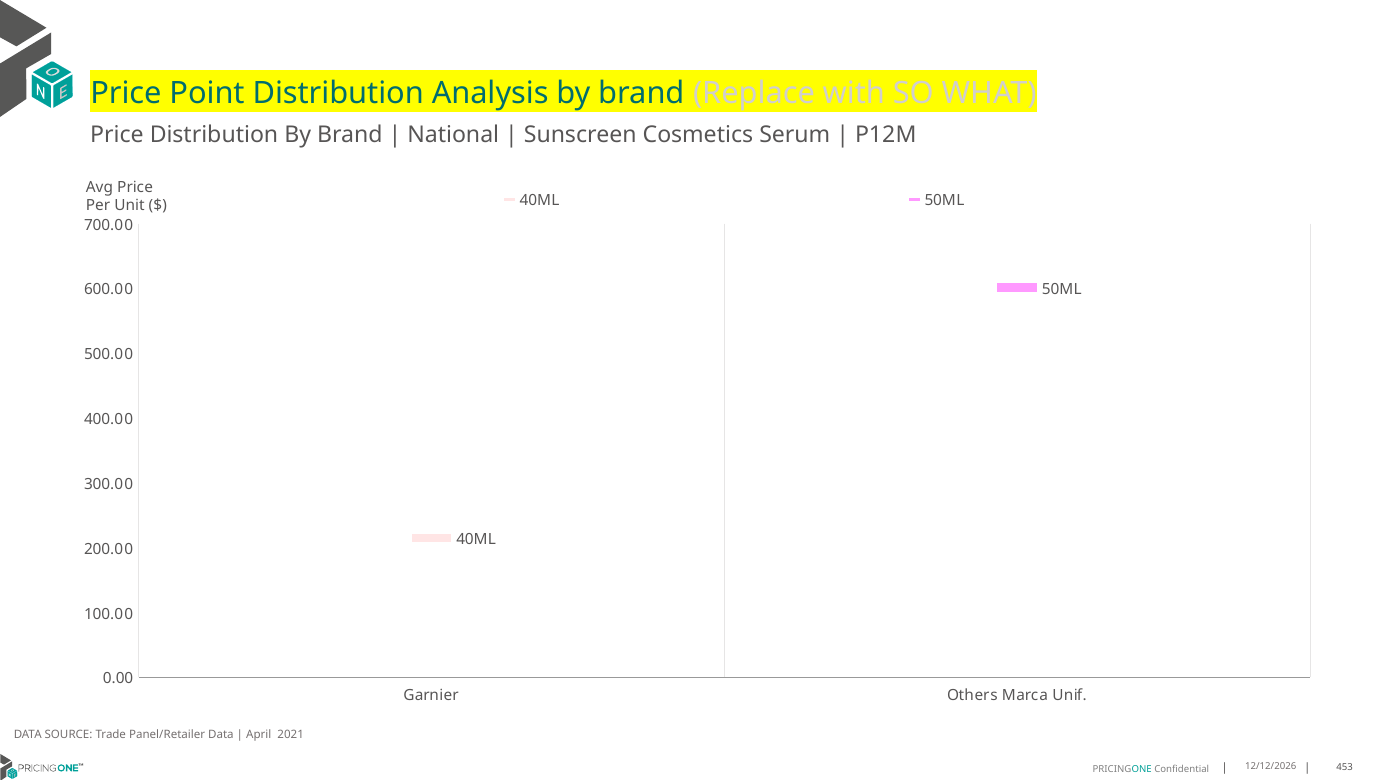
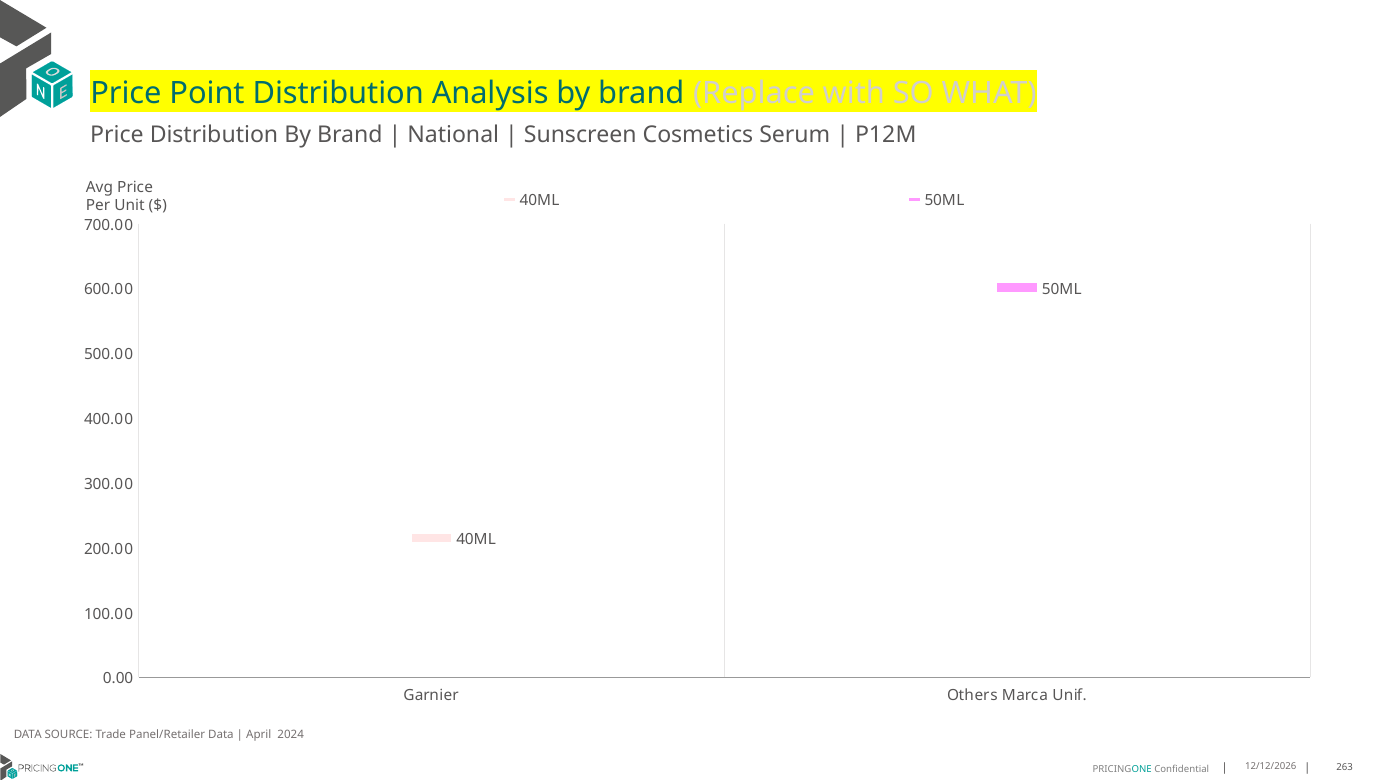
2021: 2021 -> 2024
453: 453 -> 263
